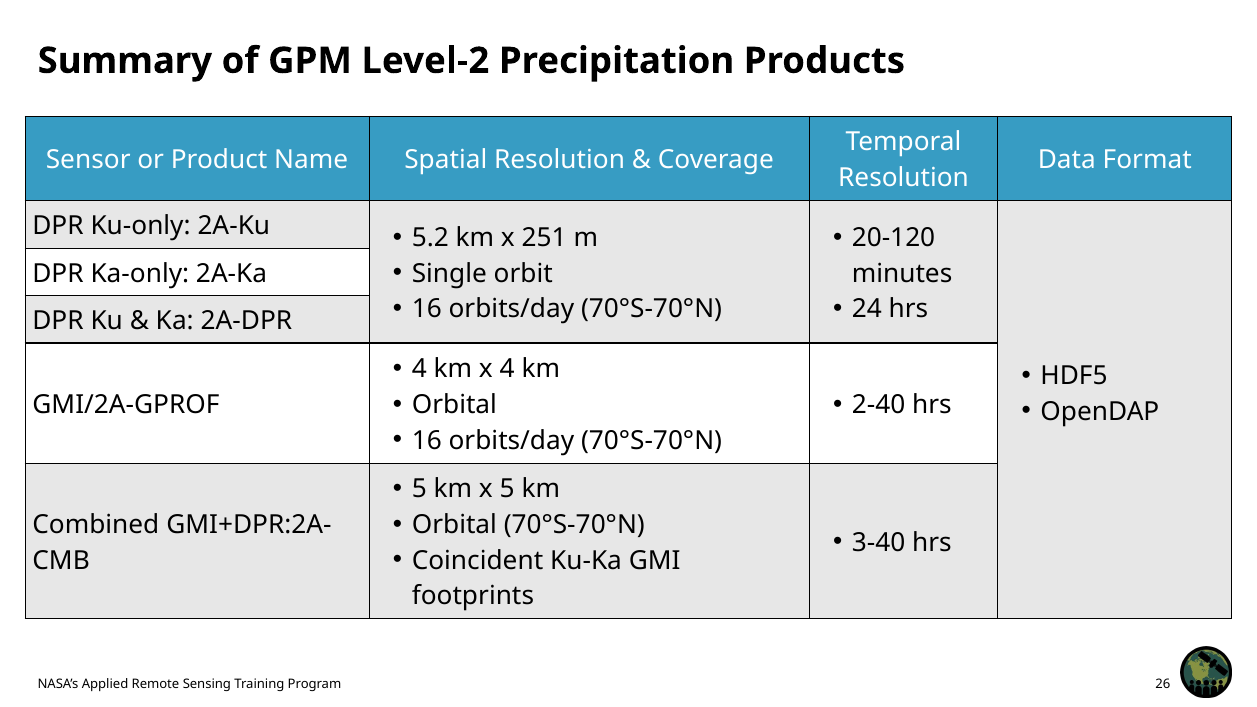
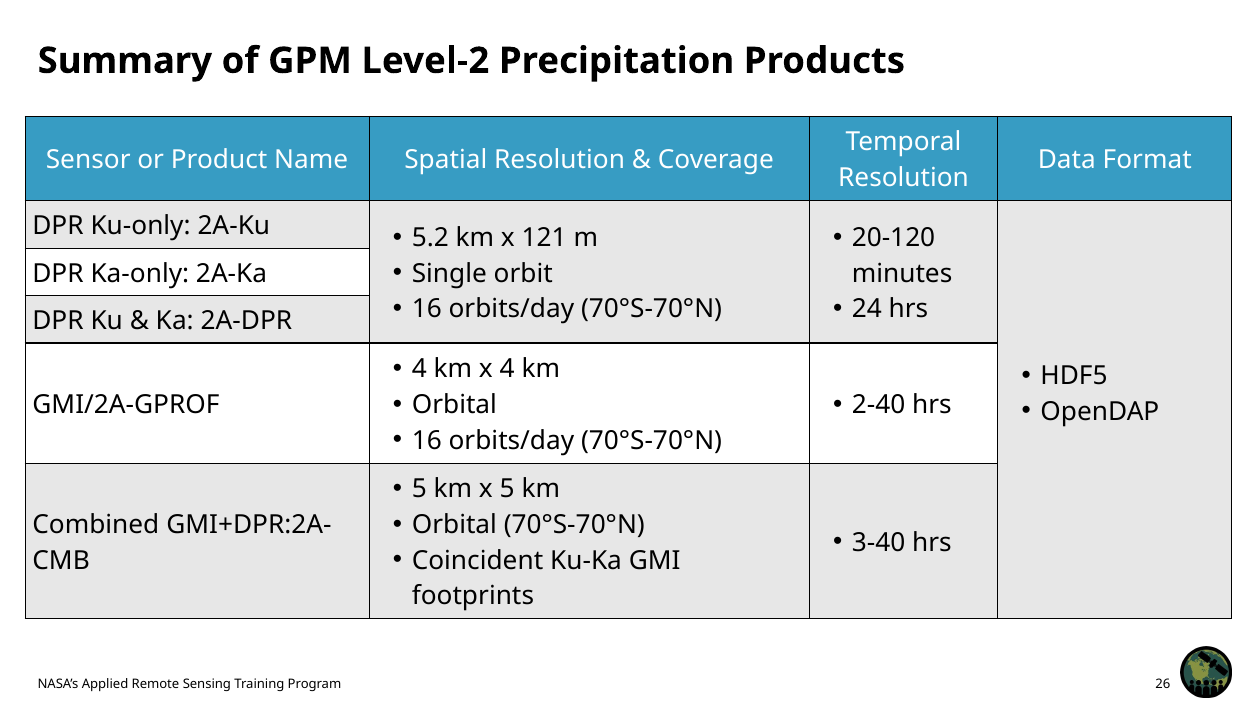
251: 251 -> 121
